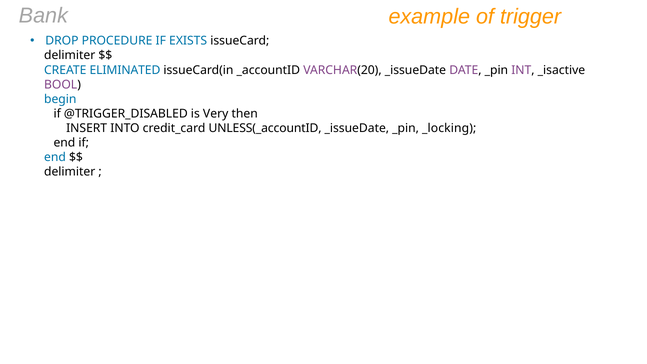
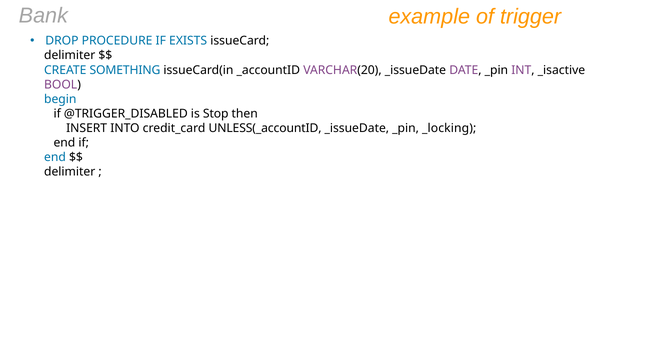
ELIMINATED: ELIMINATED -> SOMETHING
Very: Very -> Stop
